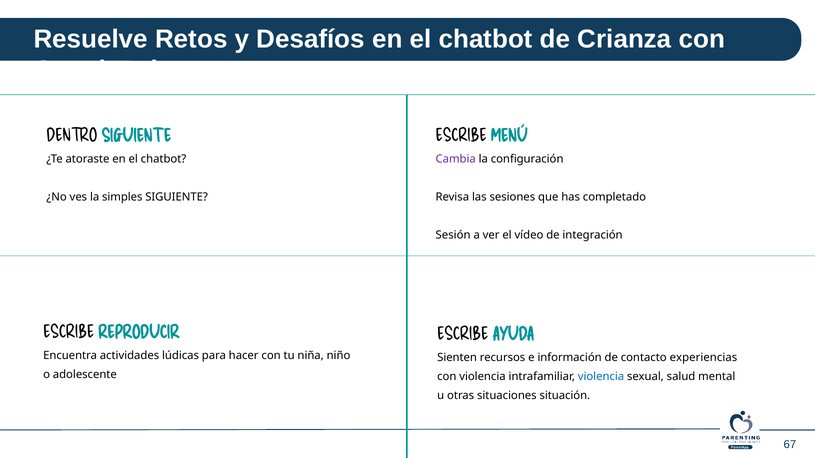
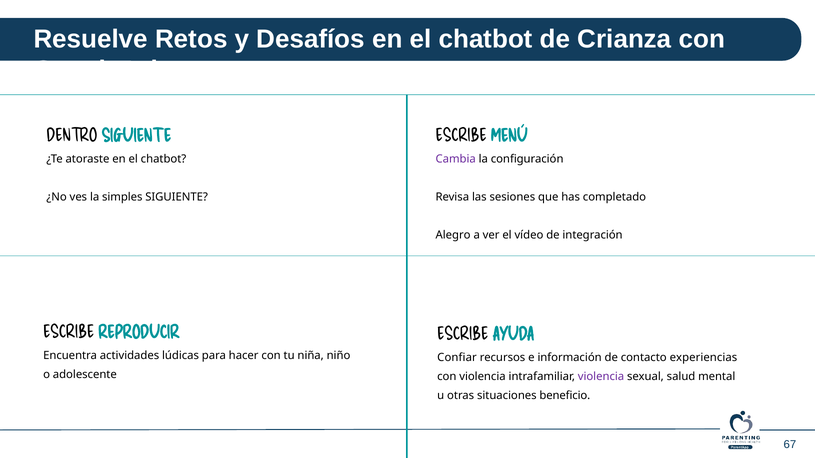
Sesión: Sesión -> Alegro
Sienten: Sienten -> Confiar
violencia at (601, 377) colour: blue -> purple
situación: situación -> beneficio
